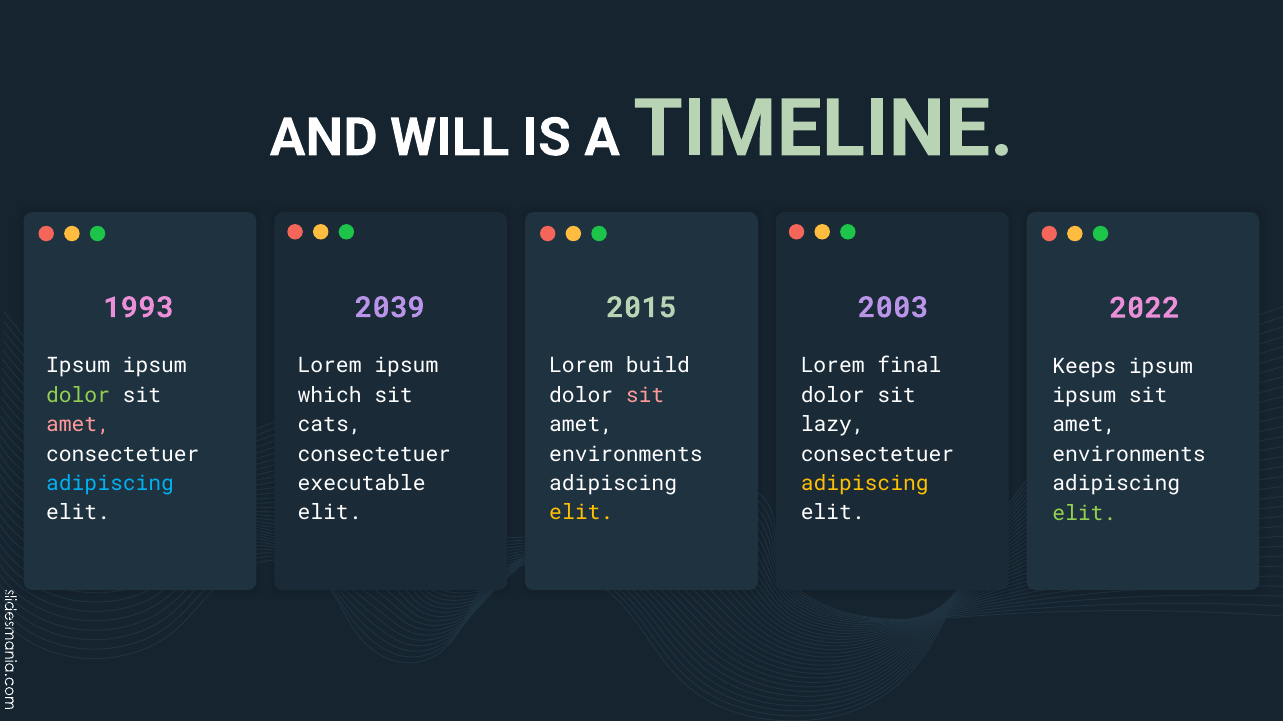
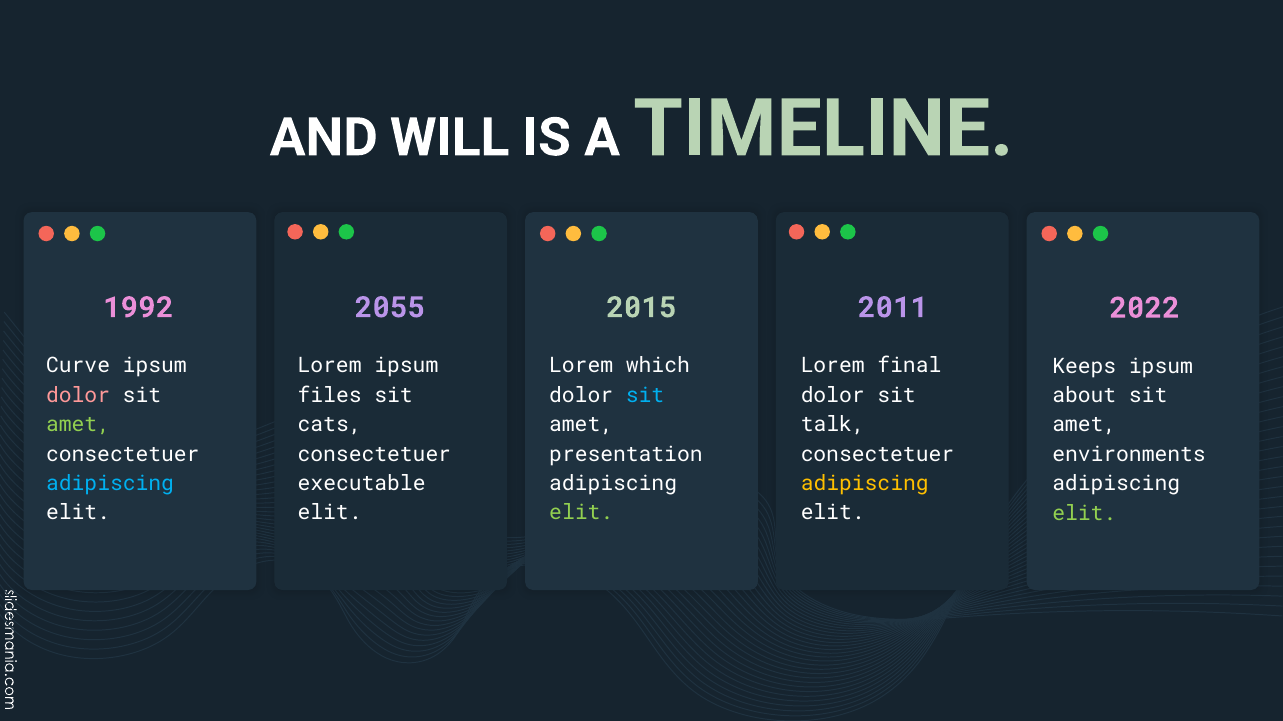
1993: 1993 -> 1992
2039: 2039 -> 2055
2003: 2003 -> 2011
Ipsum at (78, 366): Ipsum -> Curve
build: build -> which
dolor at (78, 395) colour: light green -> pink
which: which -> files
sit at (645, 395) colour: pink -> light blue
ipsum at (1084, 396): ipsum -> about
amet at (78, 425) colour: pink -> light green
lazy: lazy -> talk
environments at (626, 454): environments -> presentation
elit at (581, 513) colour: yellow -> light green
